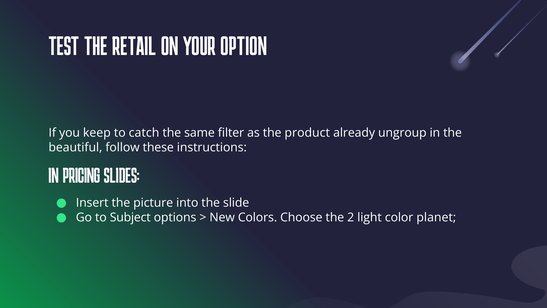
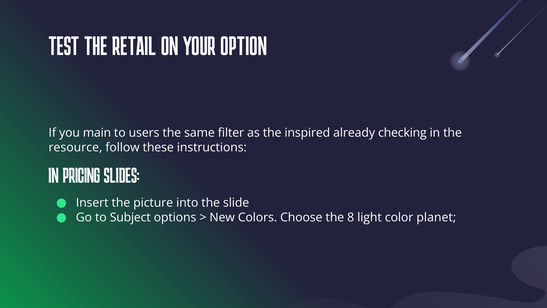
keep: keep -> main
catch: catch -> users
product: product -> inspired
ungroup: ungroup -> checking
beautiful: beautiful -> resource
2: 2 -> 8
